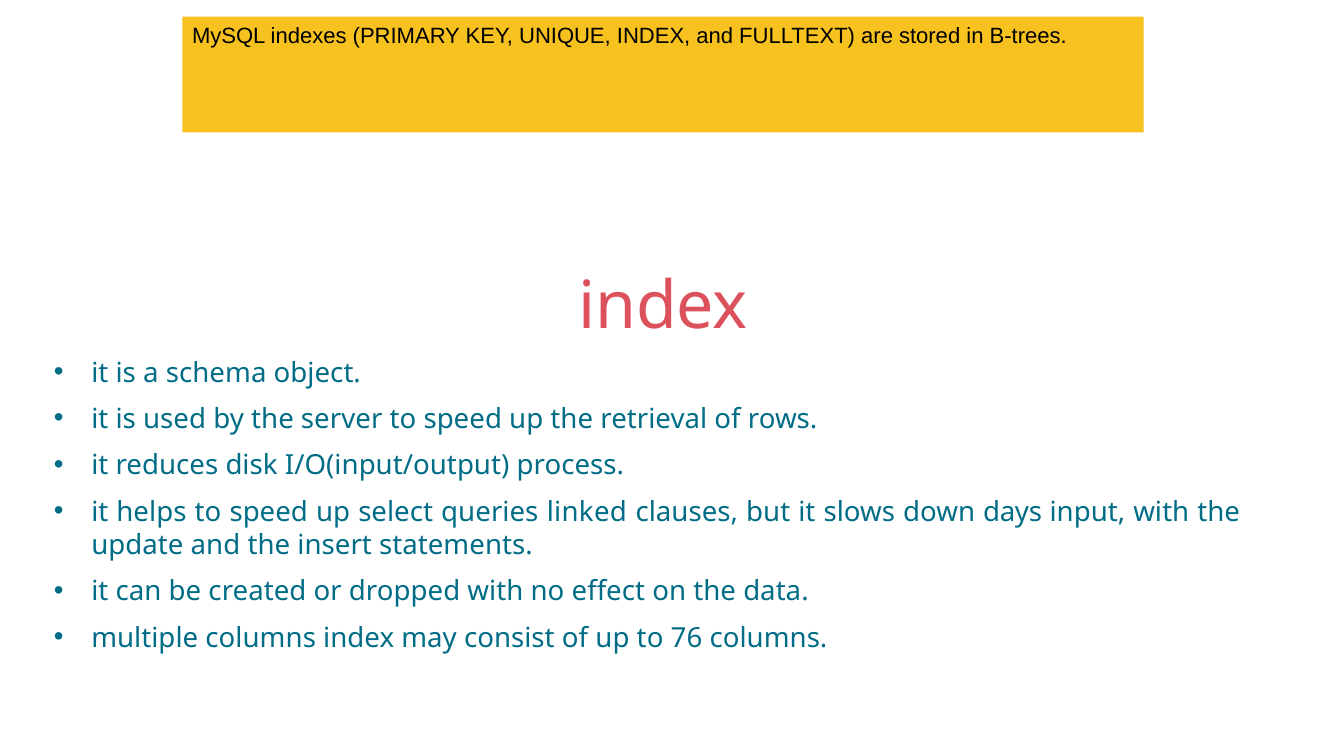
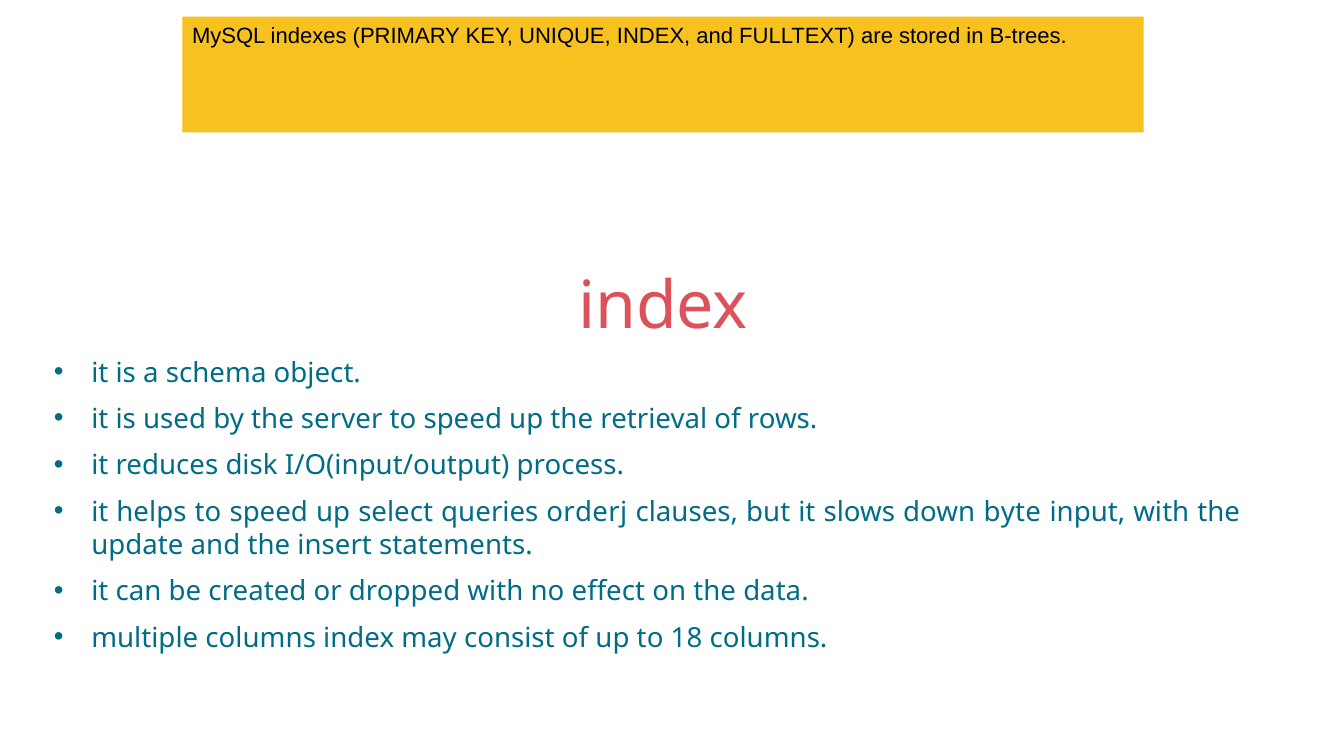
linked: linked -> orderj
days: days -> byte
76: 76 -> 18
